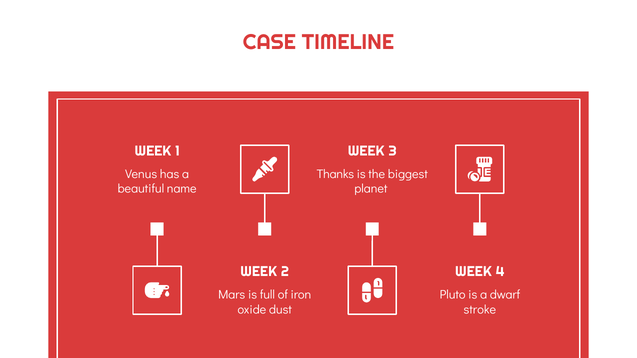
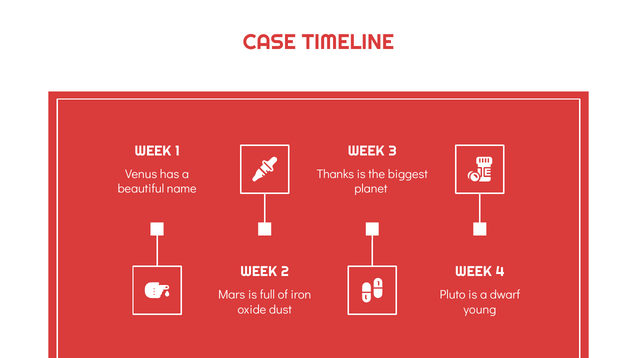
stroke: stroke -> young
